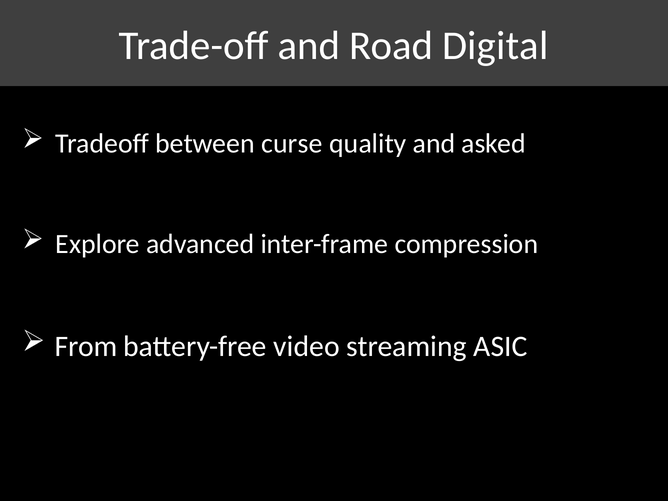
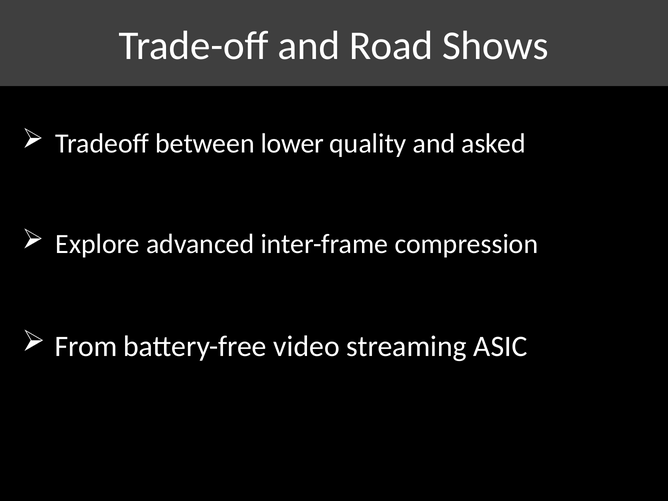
Digital: Digital -> Shows
curse: curse -> lower
